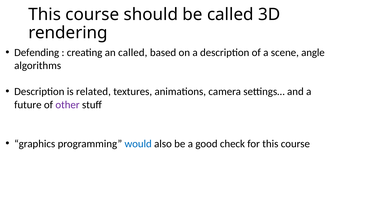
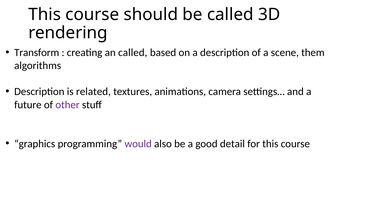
Defending: Defending -> Transform
angle: angle -> them
would colour: blue -> purple
check: check -> detail
